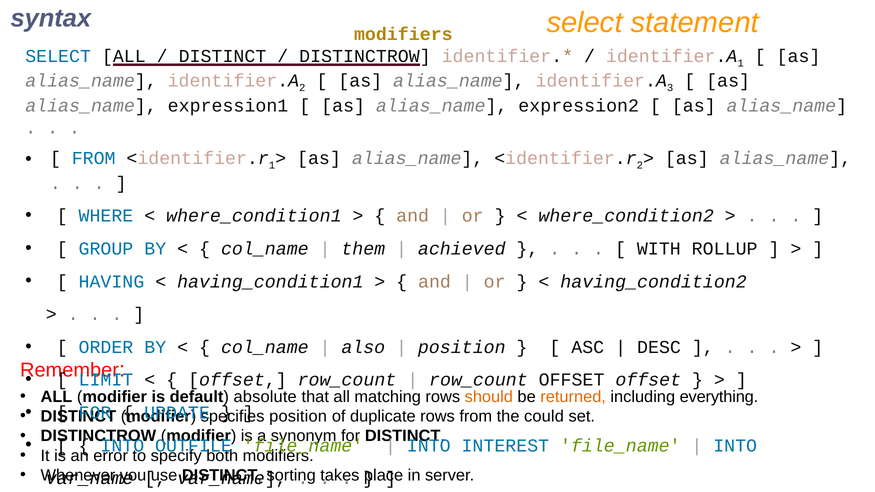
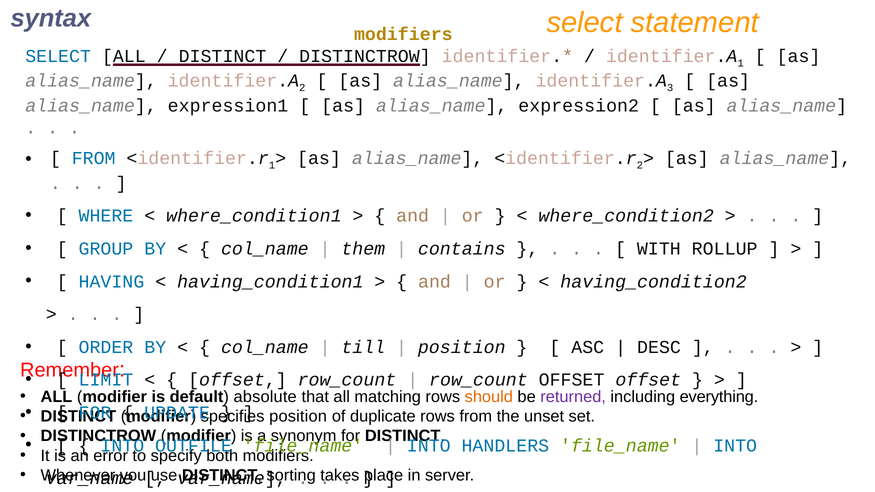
achieved: achieved -> contains
also: also -> till
returned colour: orange -> purple
could: could -> unset
INTEREST: INTEREST -> HANDLERS
